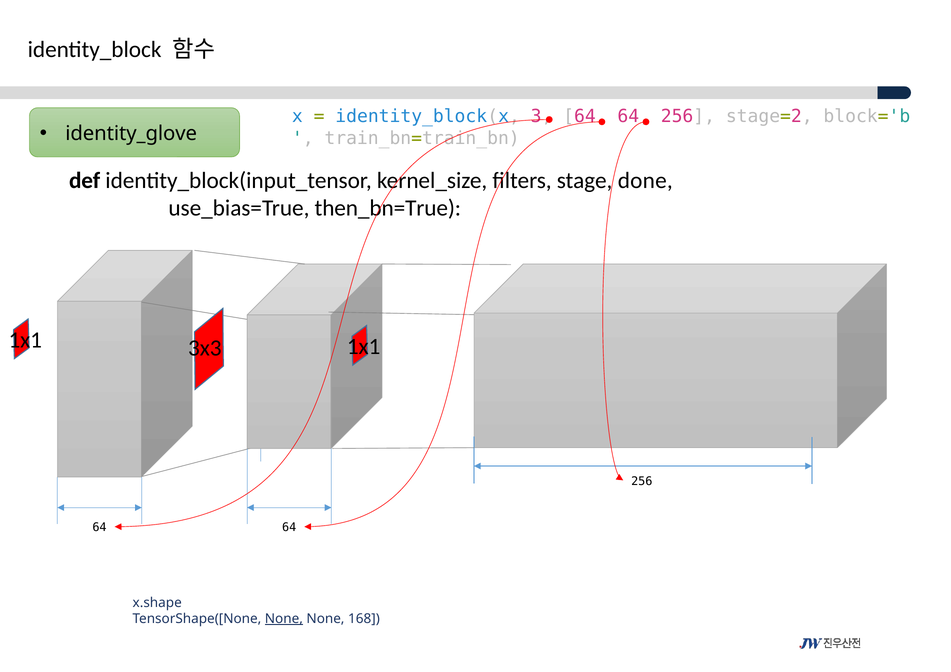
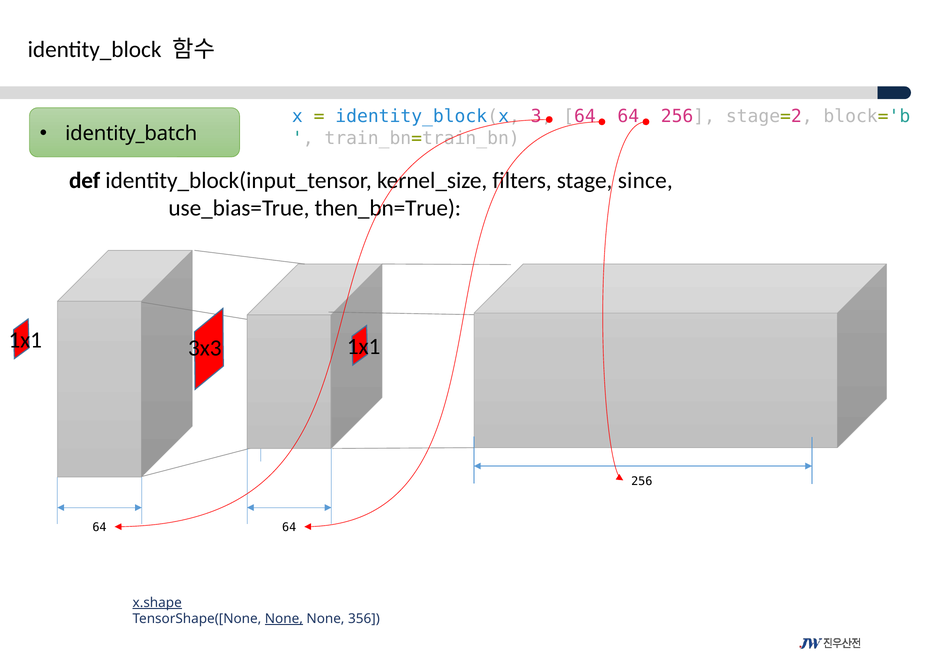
identity_glove: identity_glove -> identity_batch
done: done -> since
x.shape underline: none -> present
168: 168 -> 356
